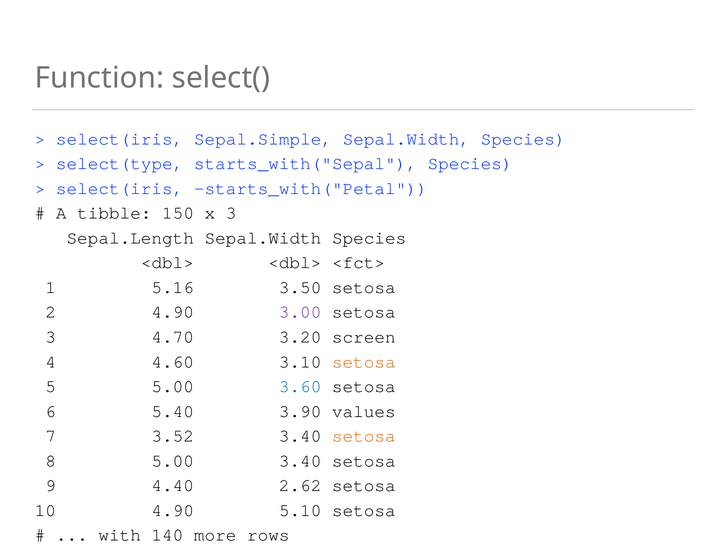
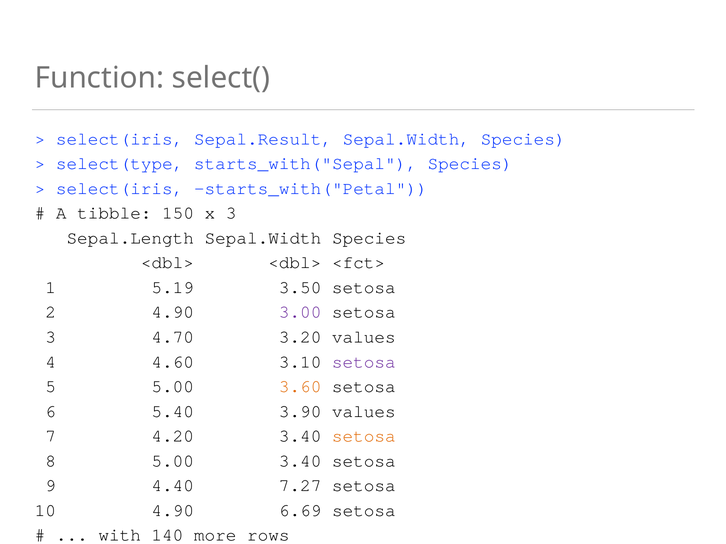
Sepal.Simple: Sepal.Simple -> Sepal.Result
5.16: 5.16 -> 5.19
3.20 screen: screen -> values
setosa at (364, 362) colour: orange -> purple
3.60 colour: blue -> orange
3.52: 3.52 -> 4.20
2.62: 2.62 -> 7.27
5.10: 5.10 -> 6.69
